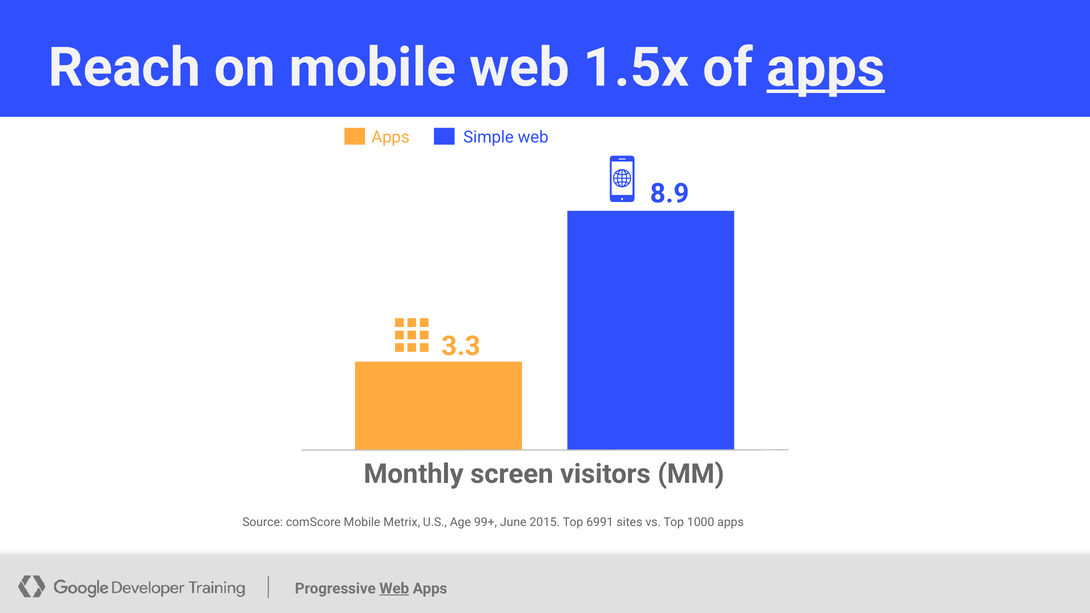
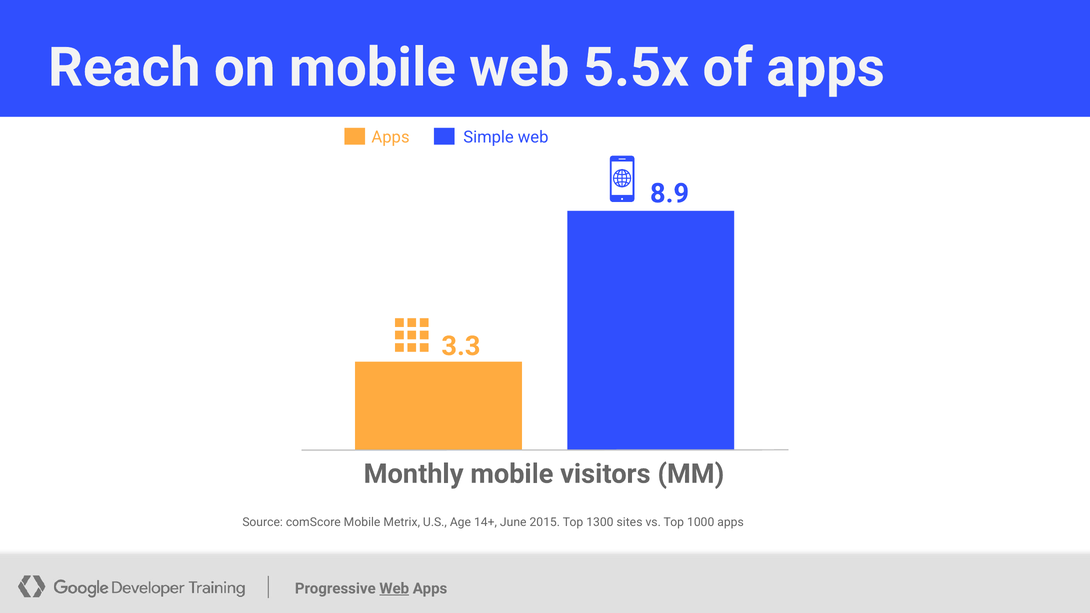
1.5x: 1.5x -> 5.5x
apps at (826, 68) underline: present -> none
Monthly screen: screen -> mobile
99+: 99+ -> 14+
6991: 6991 -> 1300
